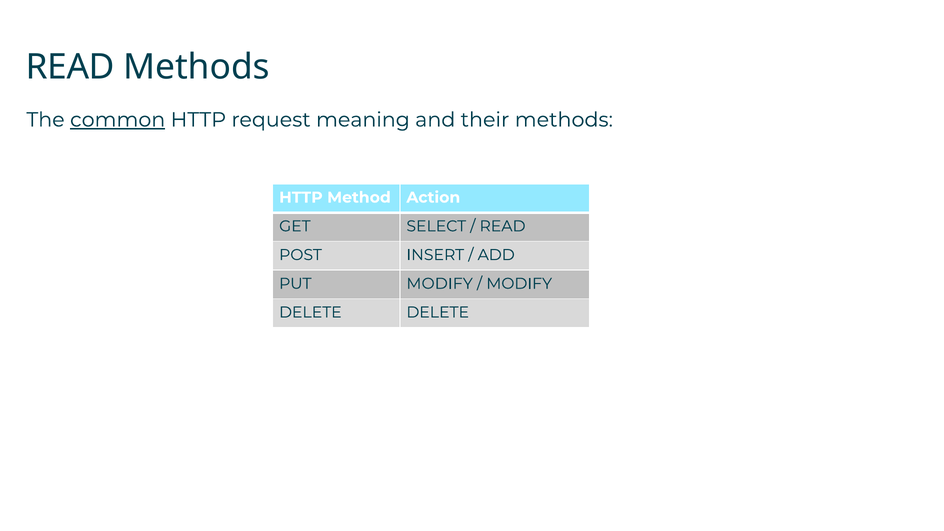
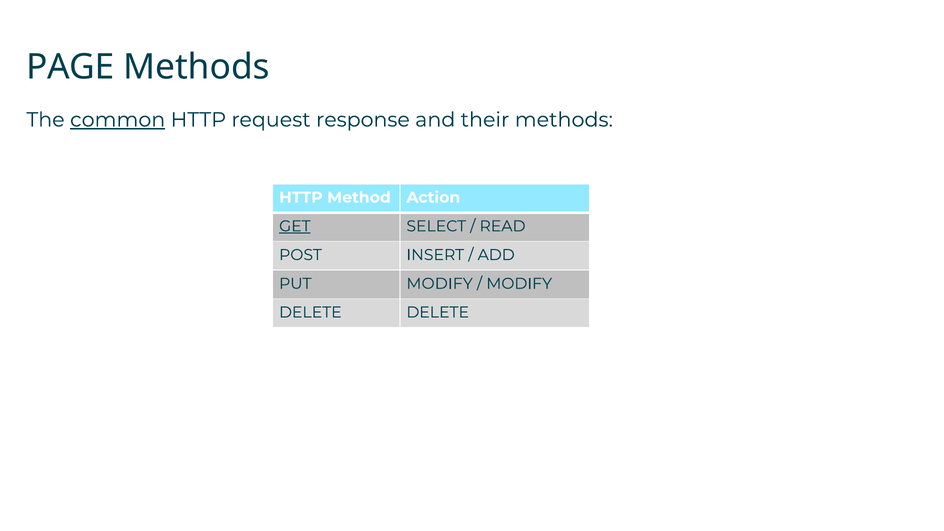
READ at (70, 67): READ -> PAGE
meaning: meaning -> response
GET underline: none -> present
